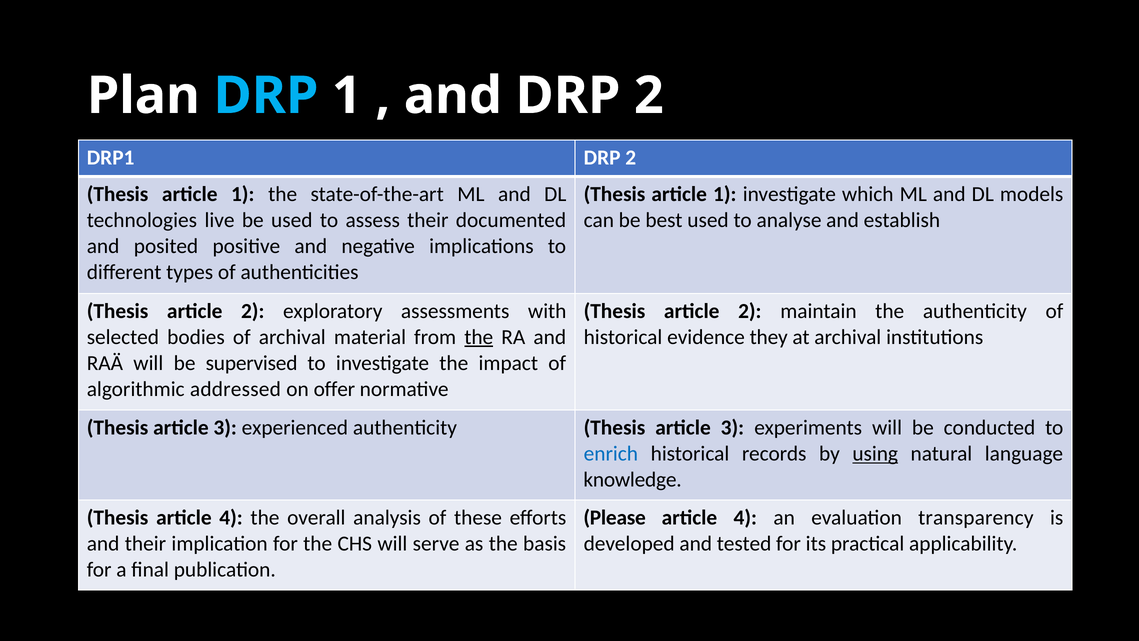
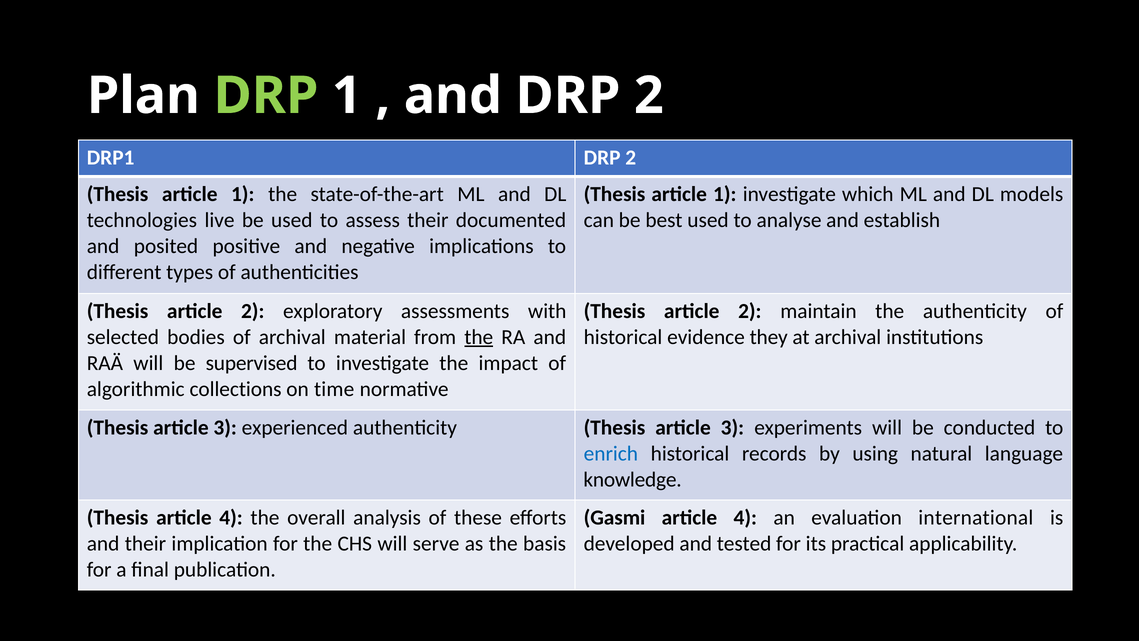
DRP at (266, 96) colour: light blue -> light green
addressed: addressed -> collections
offer: offer -> time
using underline: present -> none
Please: Please -> Gasmi
transparency: transparency -> international
